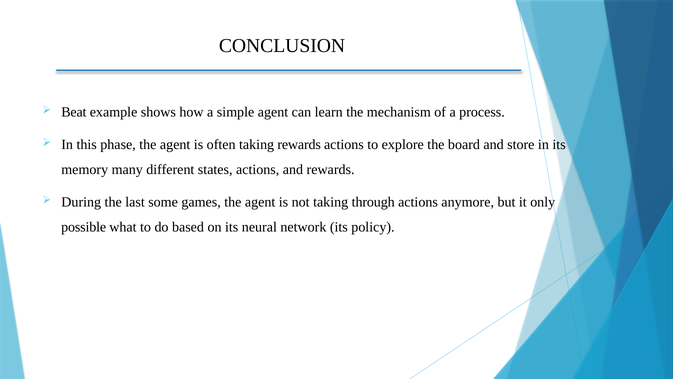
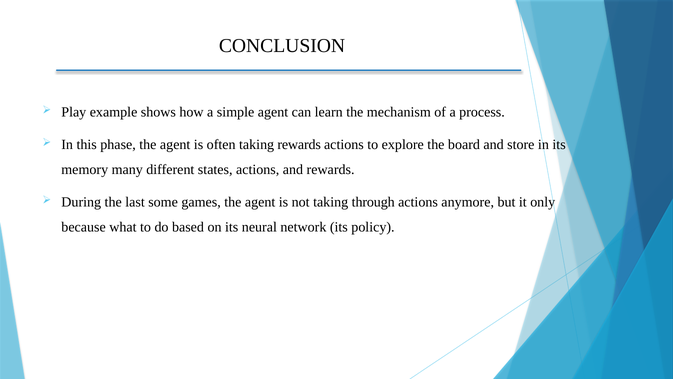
Beat: Beat -> Play
possible: possible -> because
